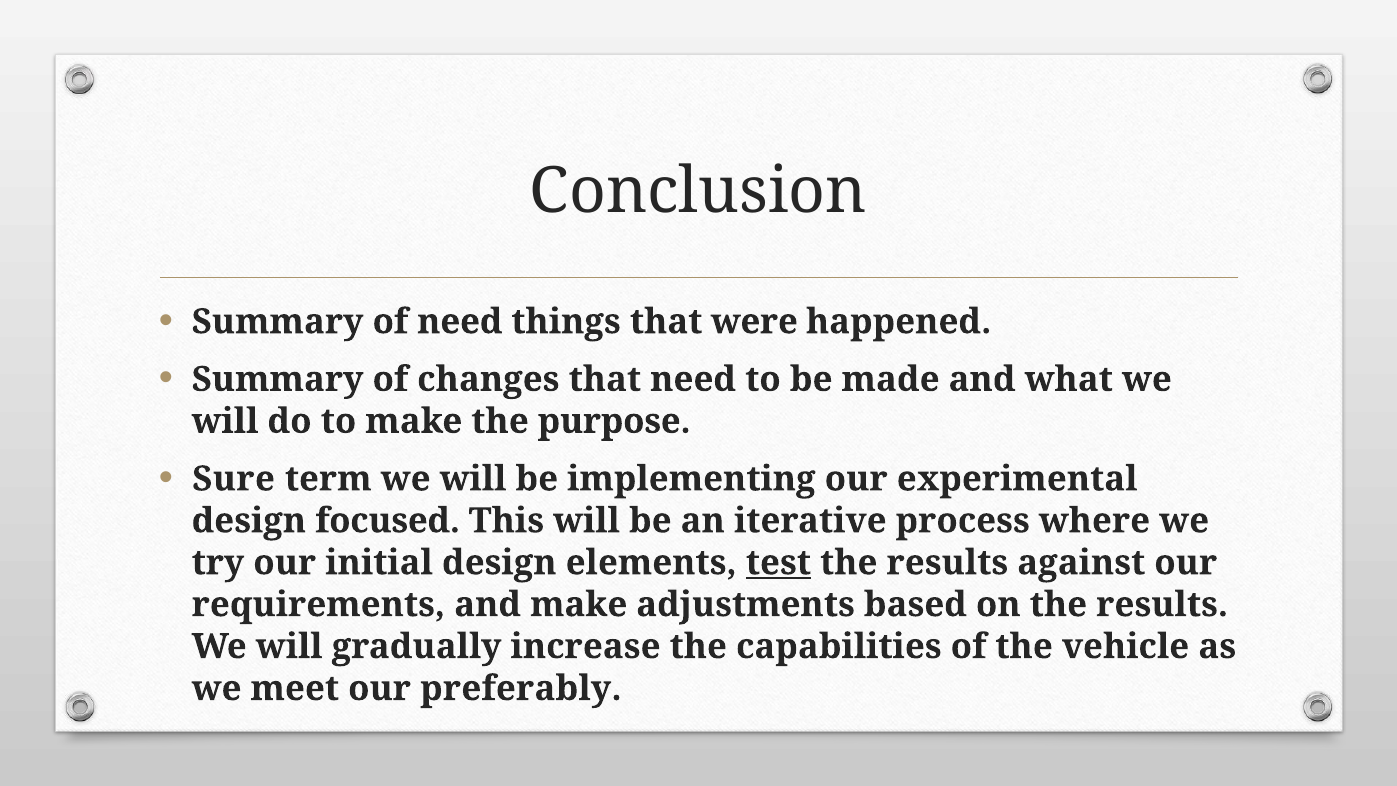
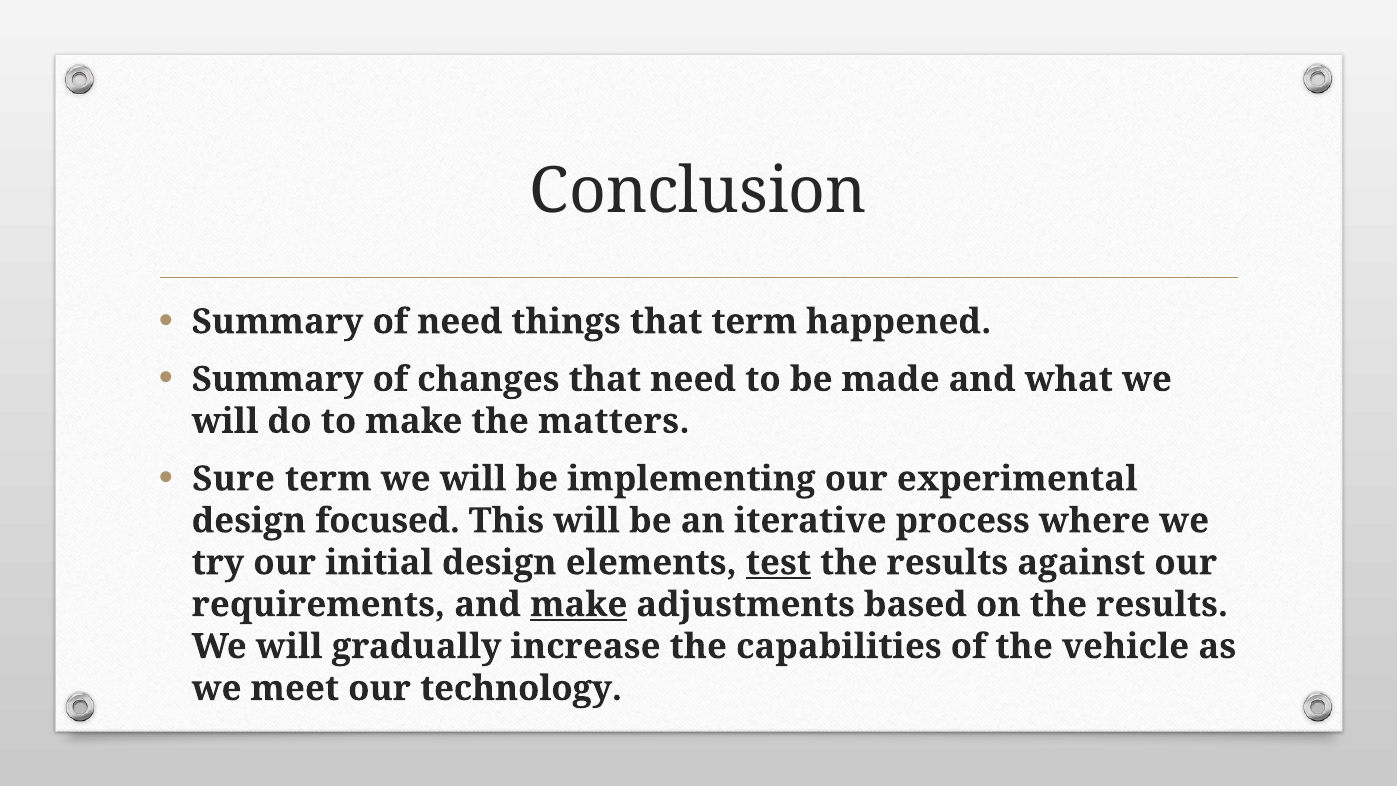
that were: were -> term
purpose: purpose -> matters
make at (579, 605) underline: none -> present
preferably: preferably -> technology
